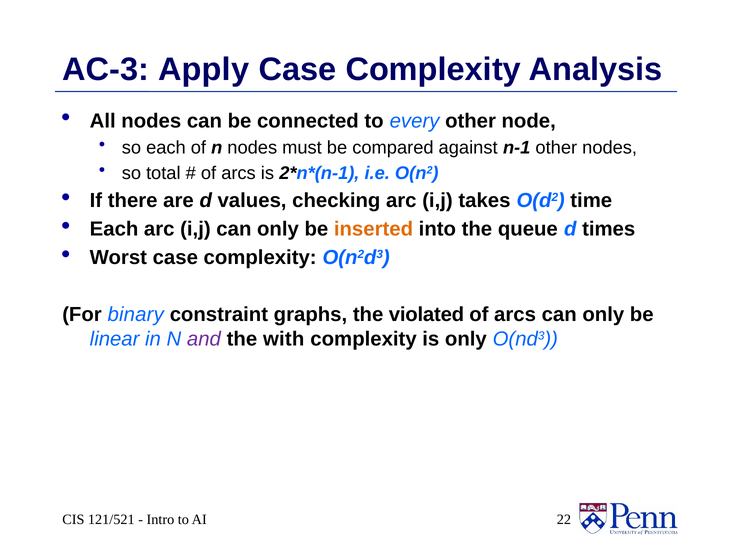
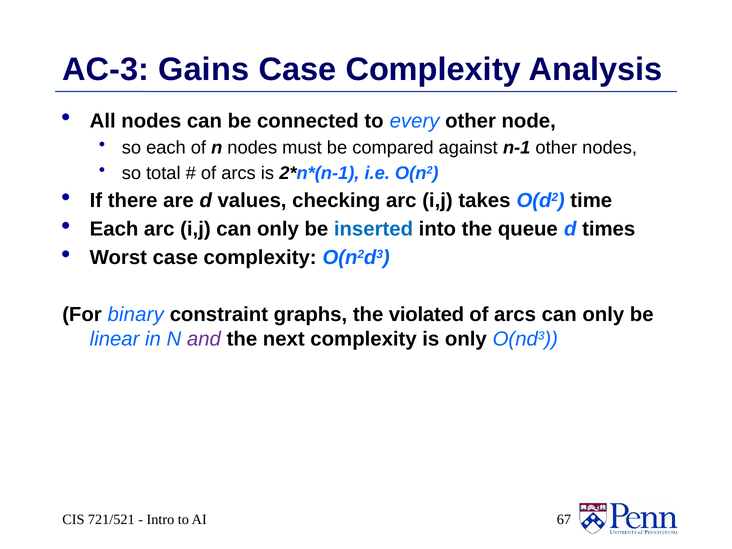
Apply: Apply -> Gains
inserted colour: orange -> blue
with: with -> next
121/521: 121/521 -> 721/521
22: 22 -> 67
